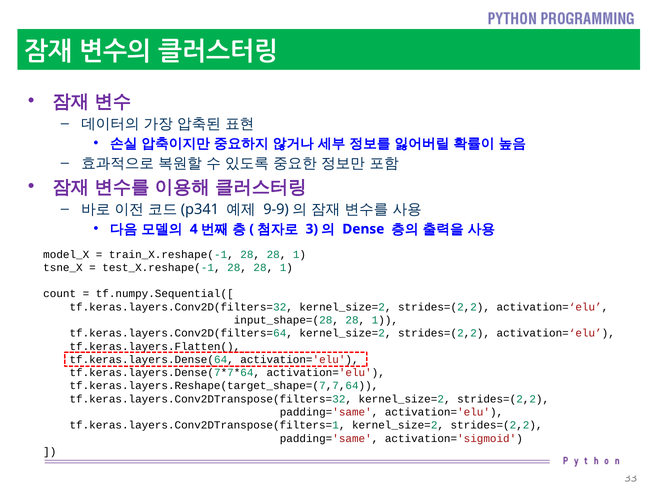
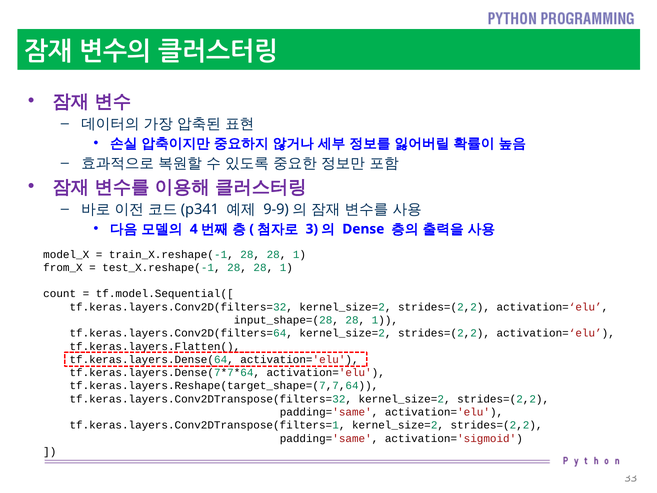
tsne_X: tsne_X -> from_X
tf.numpy.Sequential([: tf.numpy.Sequential([ -> tf.model.Sequential([
